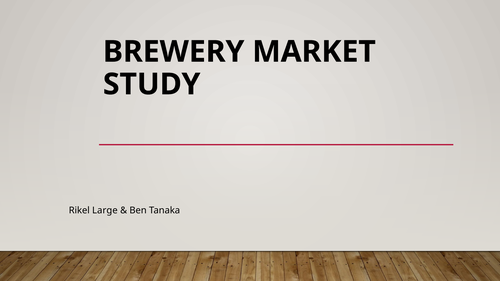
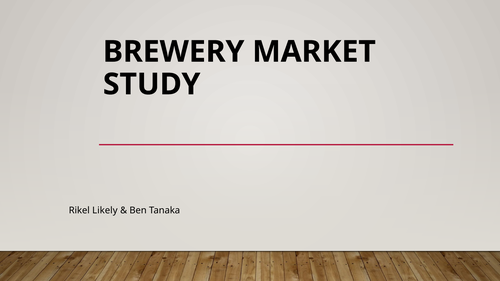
Large: Large -> Likely
